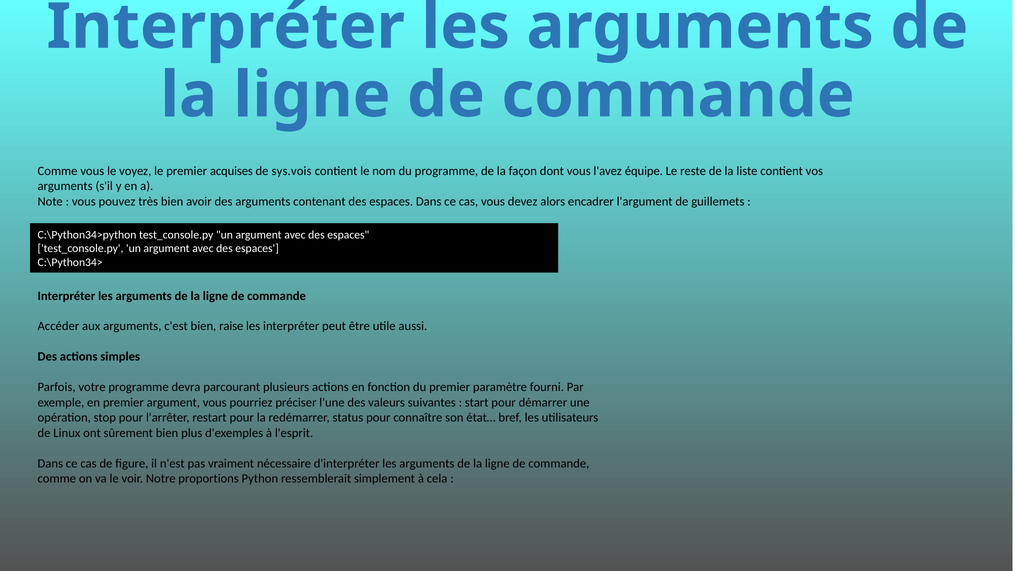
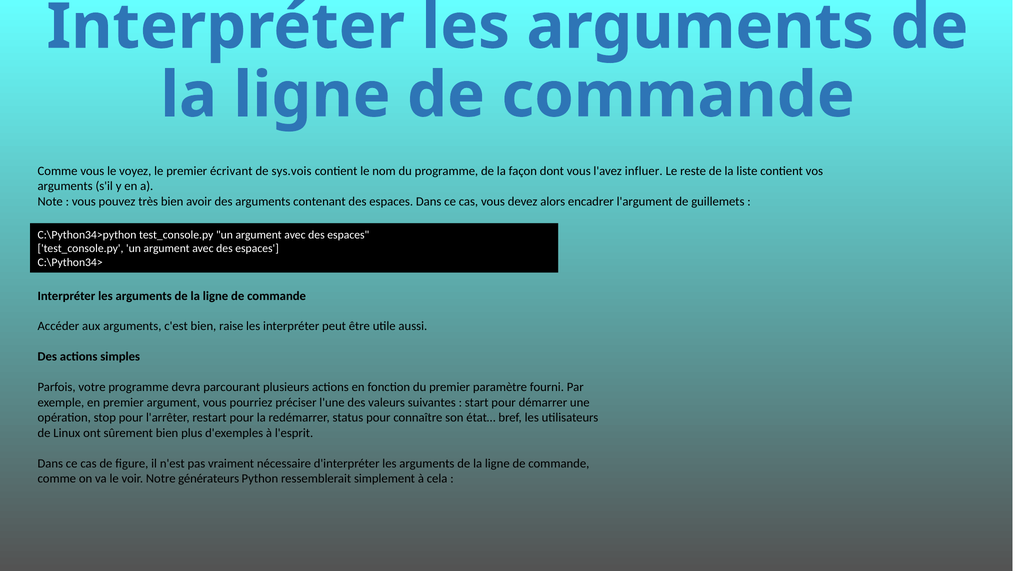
acquises: acquises -> écrivant
équipe: équipe -> influer
proportions: proportions -> générateurs
